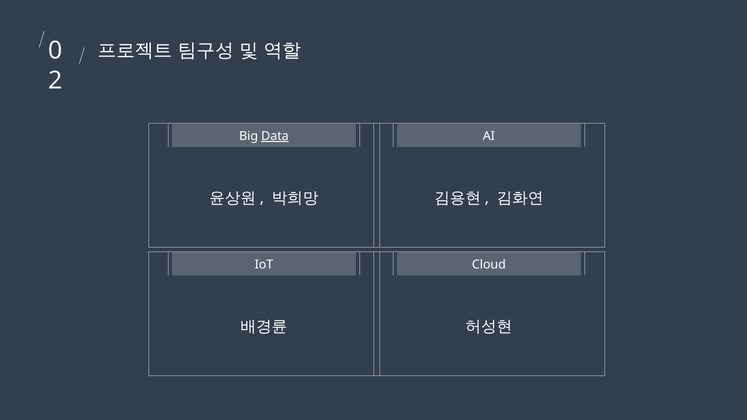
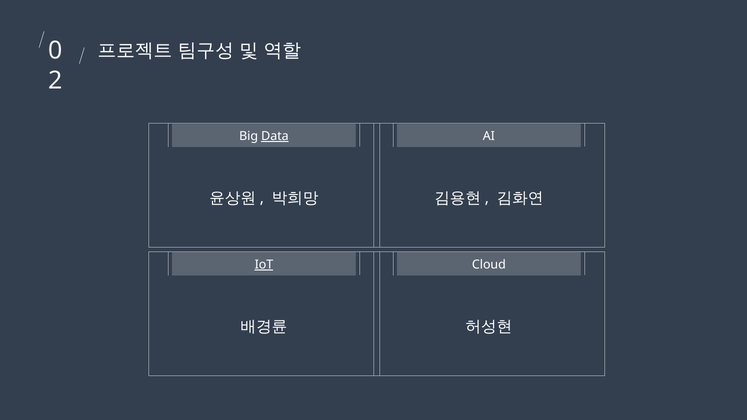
IoT underline: none -> present
